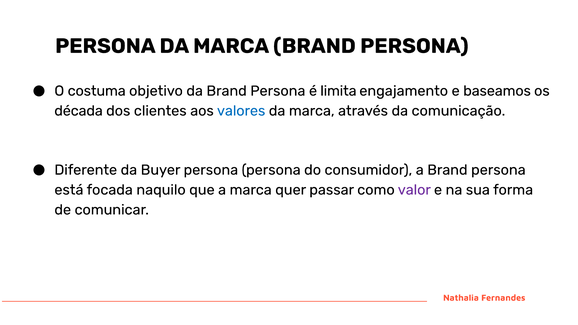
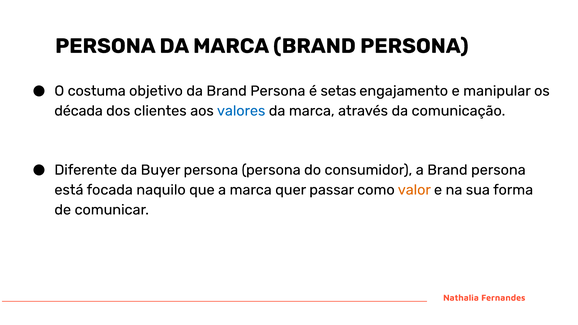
limita: limita -> setas
baseamos: baseamos -> manipular
valor colour: purple -> orange
